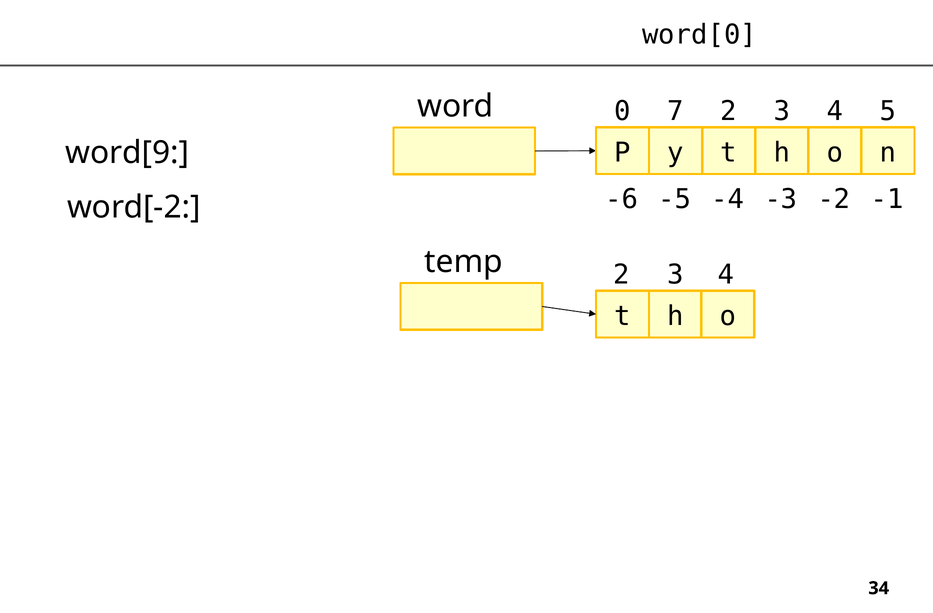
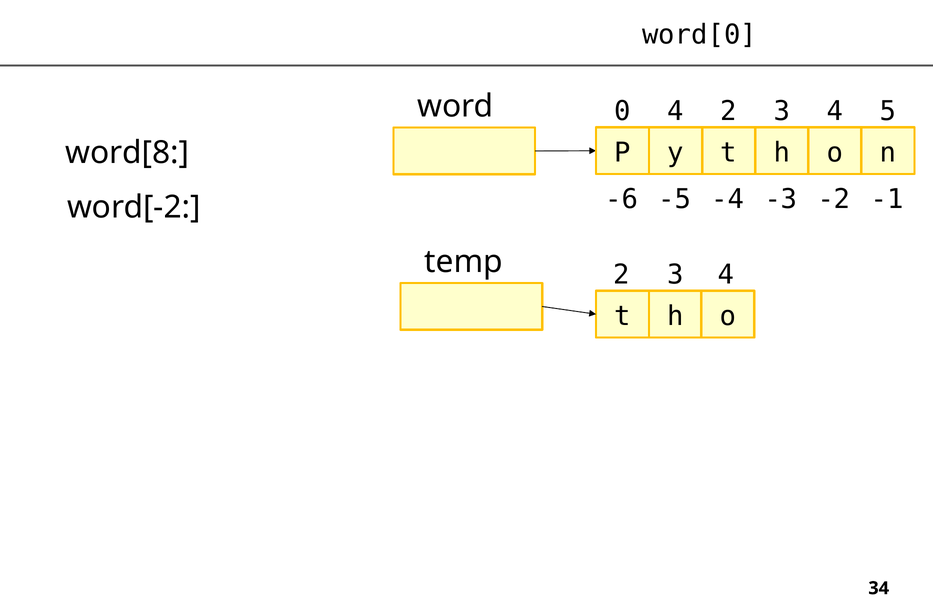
0 7: 7 -> 4
word[9: word[9 -> word[8
